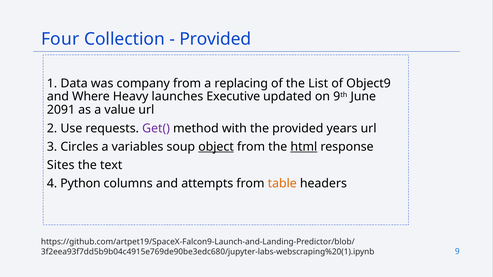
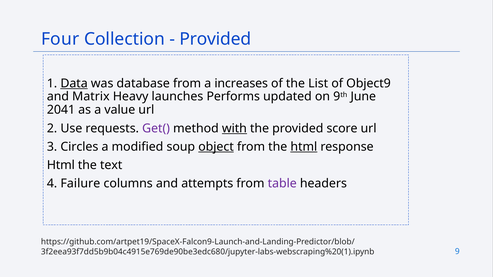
Data underline: none -> present
company: company -> database
replacing: replacing -> increases
Where: Where -> Matrix
Executive: Executive -> Performs
2091: 2091 -> 2041
with underline: none -> present
years: years -> score
variables: variables -> modified
Sites at (61, 165): Sites -> Html
Python: Python -> Failure
table colour: orange -> purple
